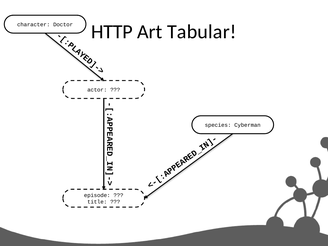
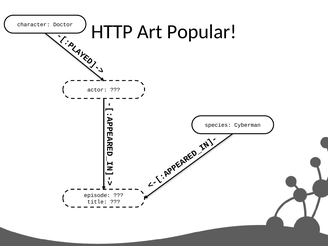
Tabular: Tabular -> Popular
